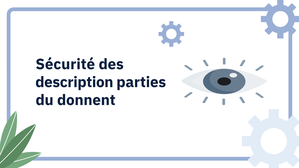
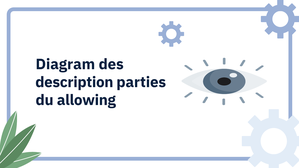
Sécurité: Sécurité -> Diagram
donnent: donnent -> allowing
